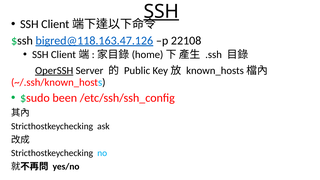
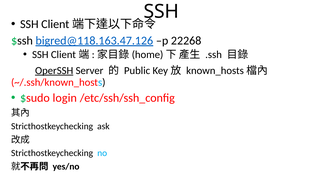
SSH at (161, 12) underline: present -> none
22108: 22108 -> 22268
been: been -> login
